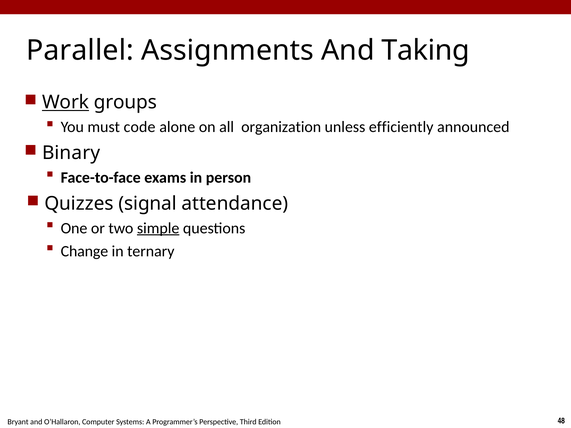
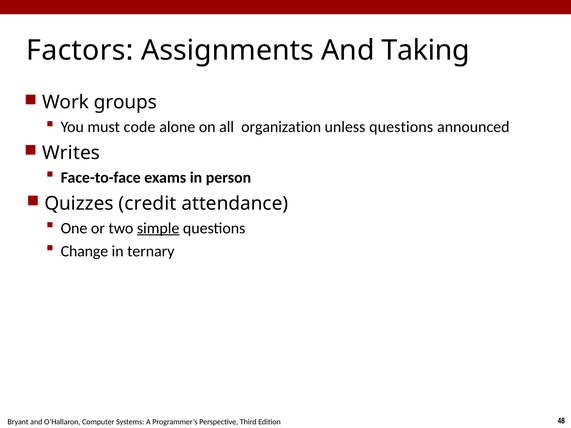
Parallel: Parallel -> Factors
Work underline: present -> none
unless efficiently: efficiently -> questions
Binary: Binary -> Writes
signal: signal -> credit
